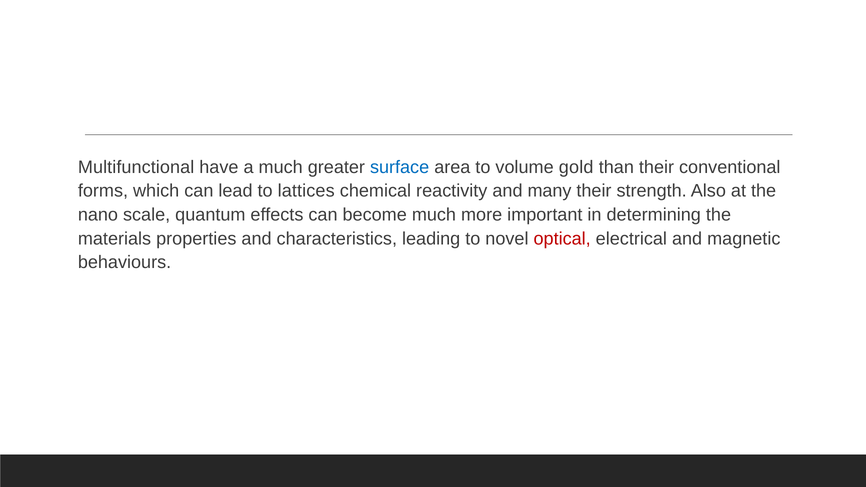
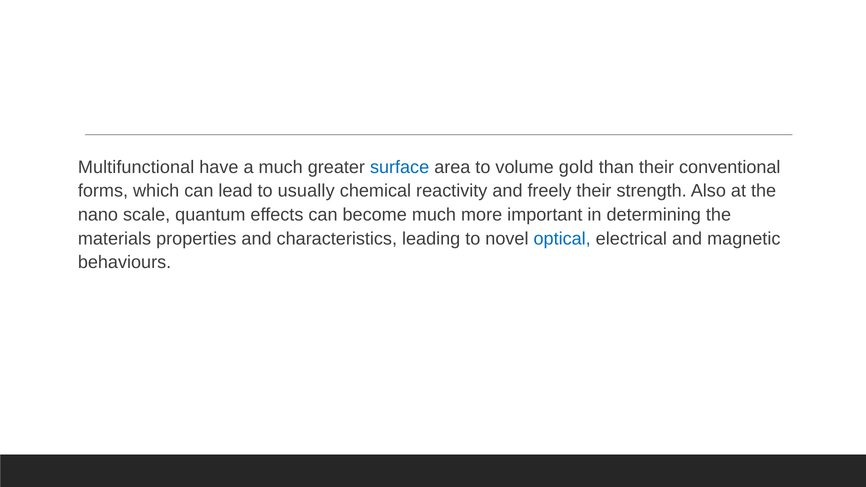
lattices: lattices -> usually
many: many -> freely
optical colour: red -> blue
